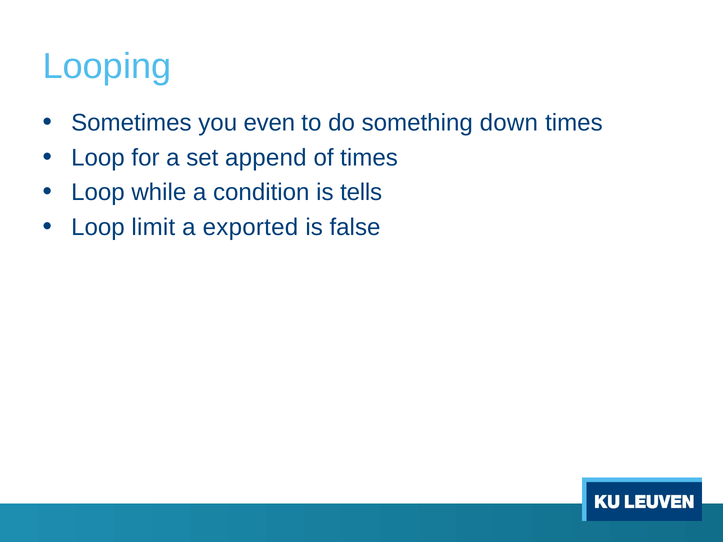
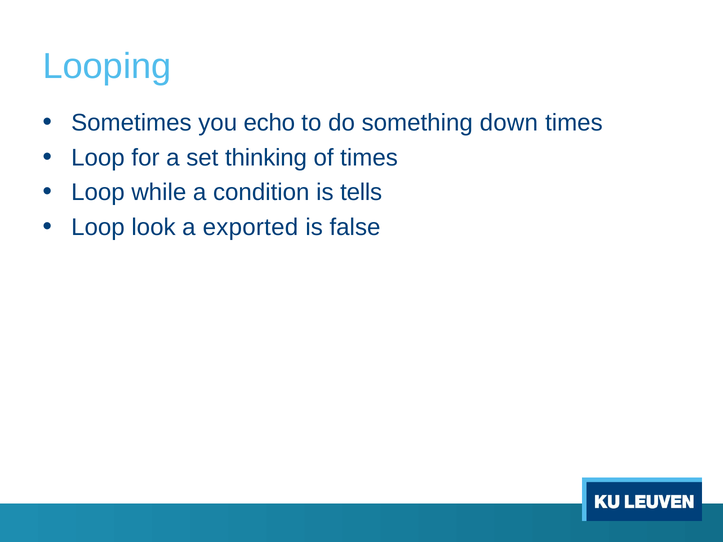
even: even -> echo
append: append -> thinking
limit: limit -> look
